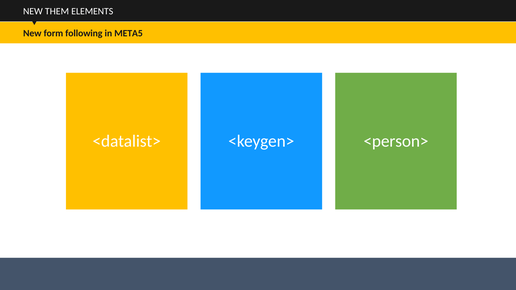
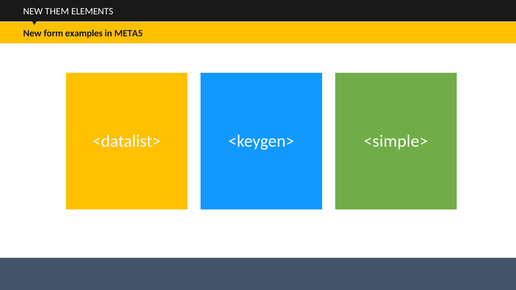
following: following -> examples
<person>: <person> -> <simple>
